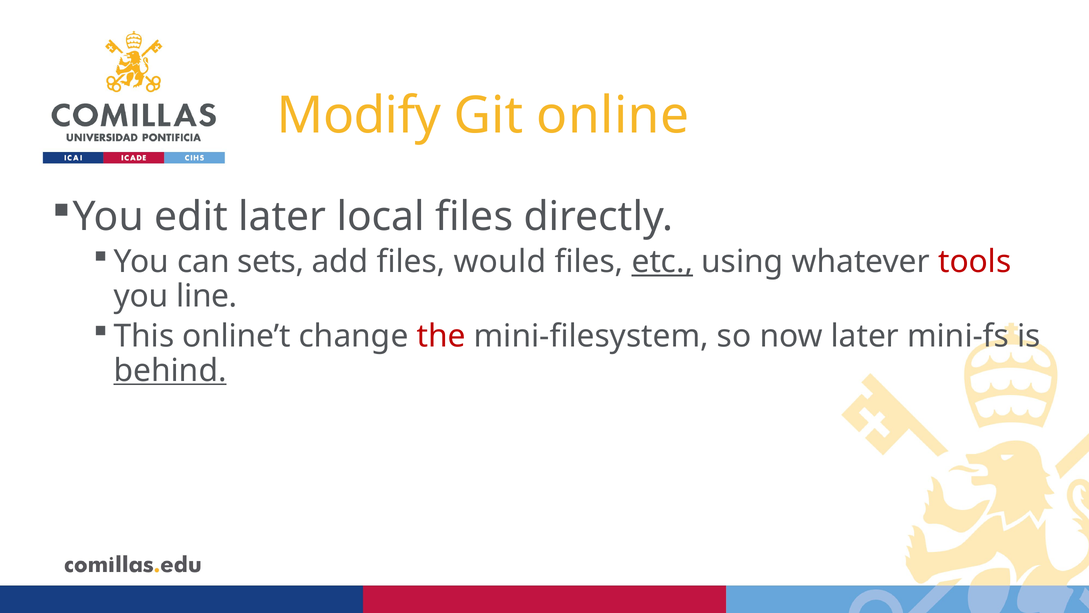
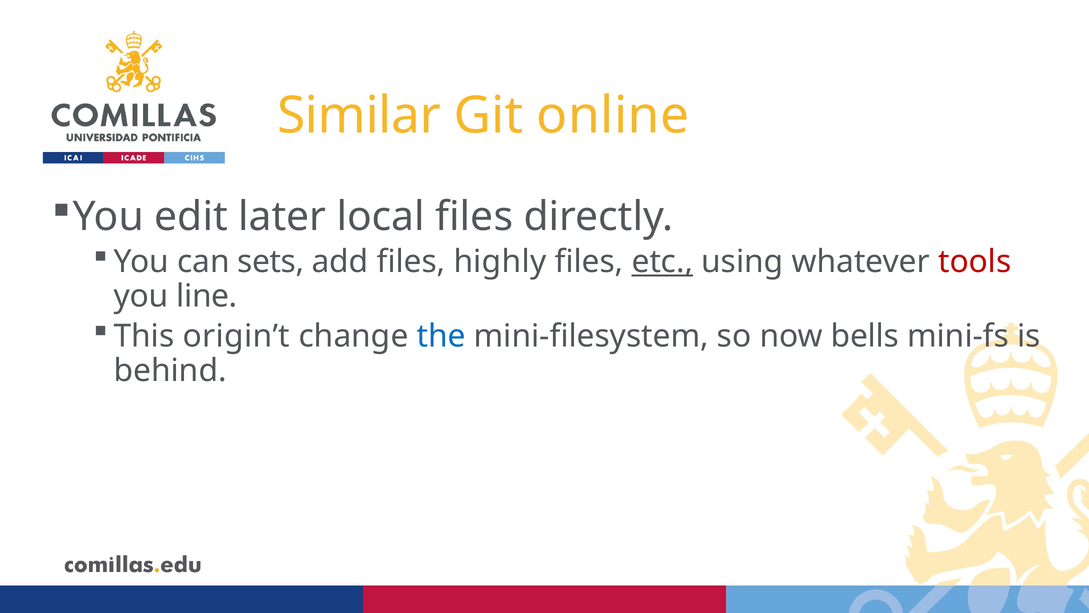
Modify: Modify -> Similar
would: would -> highly
online’t: online’t -> origin’t
the colour: red -> blue
now later: later -> bells
behind underline: present -> none
